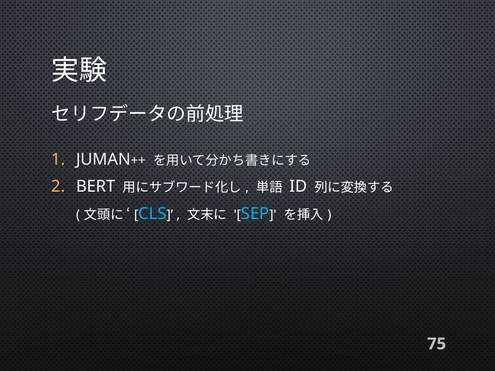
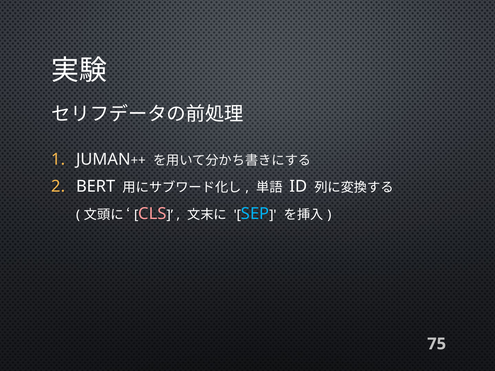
CLS colour: light blue -> pink
